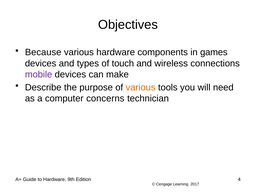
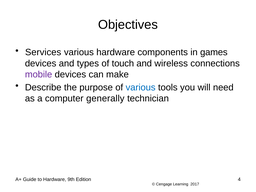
Because: Because -> Services
various at (141, 87) colour: orange -> blue
concerns: concerns -> generally
